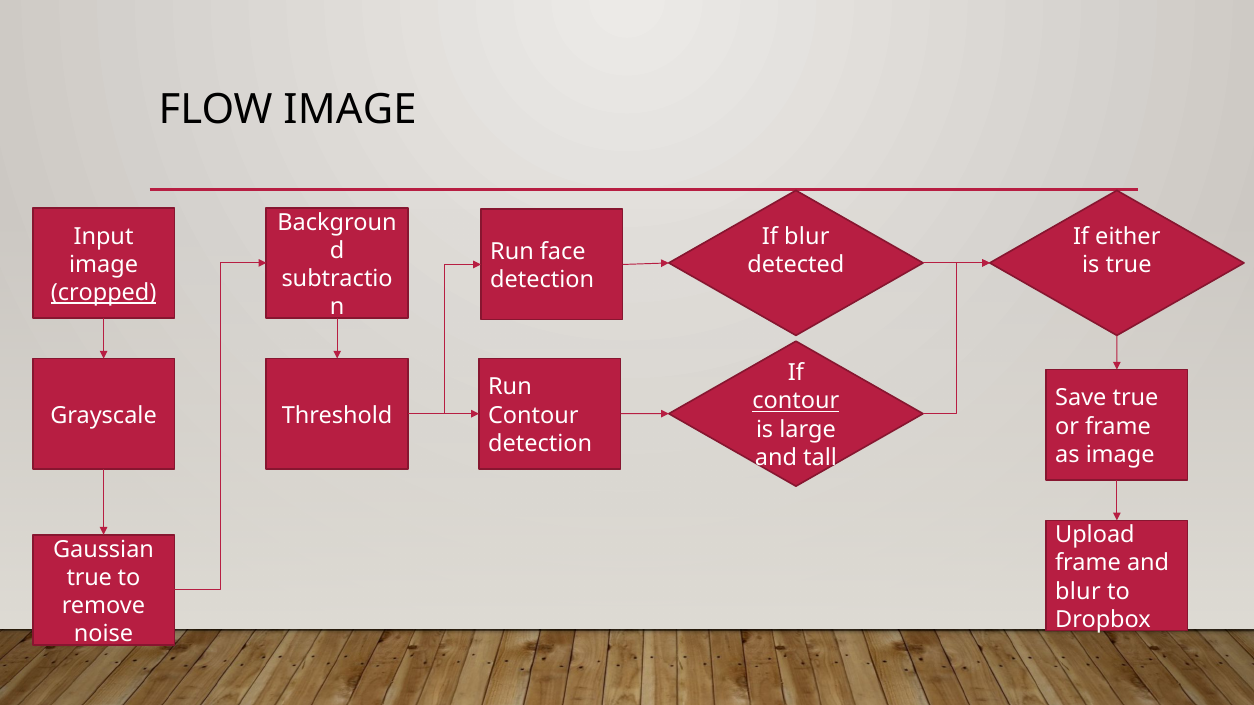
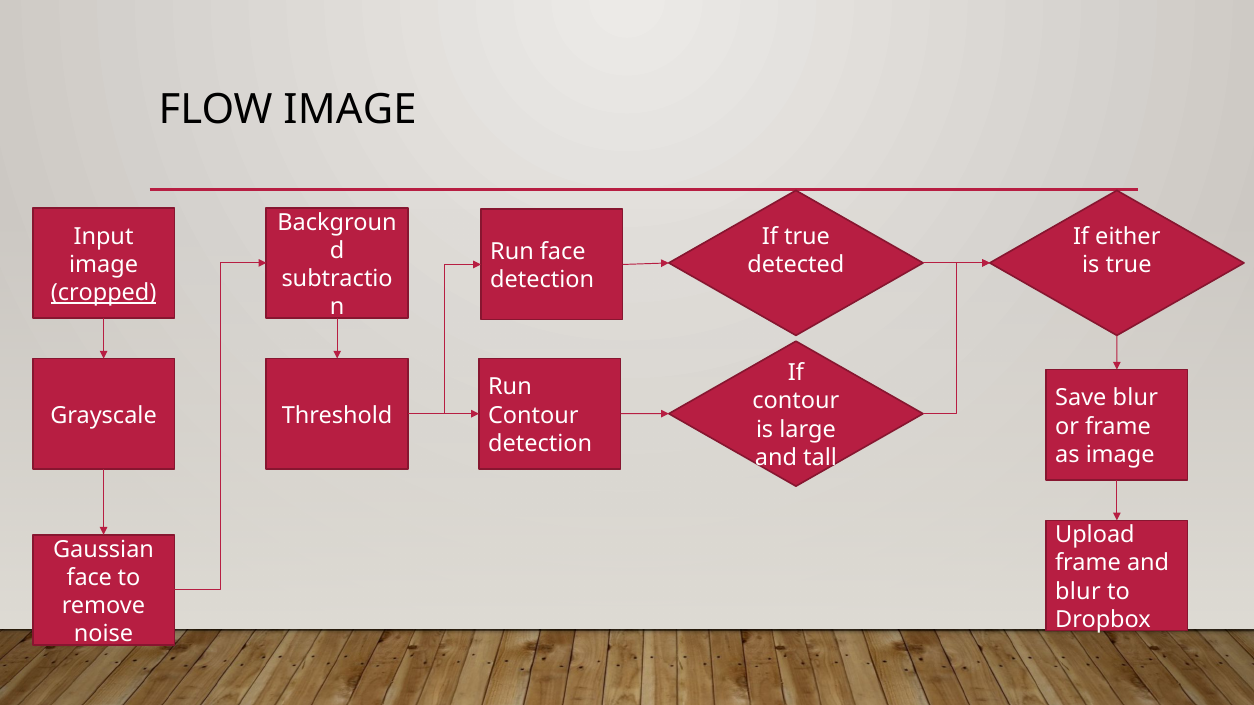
If blur: blur -> true
Save true: true -> blur
contour at (796, 401) underline: present -> none
true at (89, 578): true -> face
